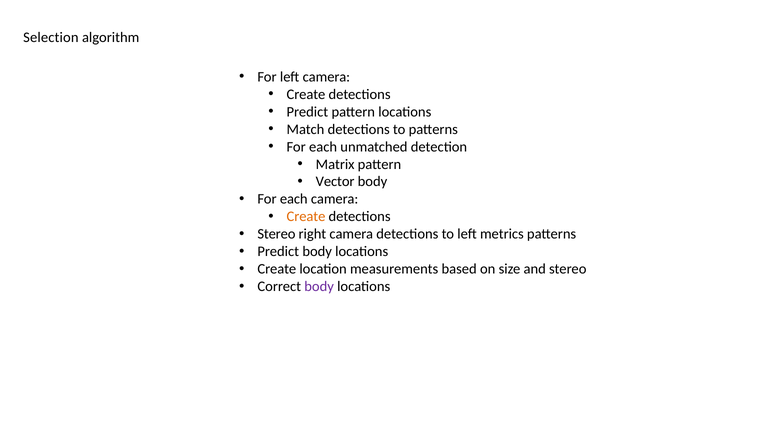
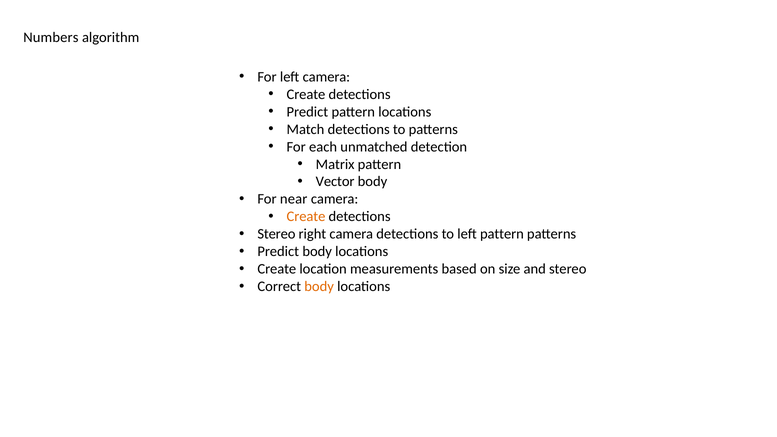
Selection: Selection -> Numbers
each at (294, 199): each -> near
left metrics: metrics -> pattern
body at (319, 287) colour: purple -> orange
